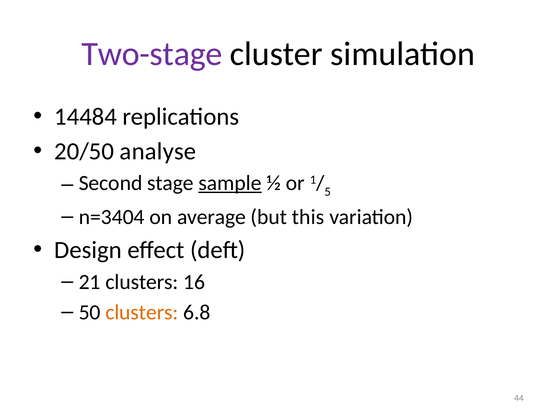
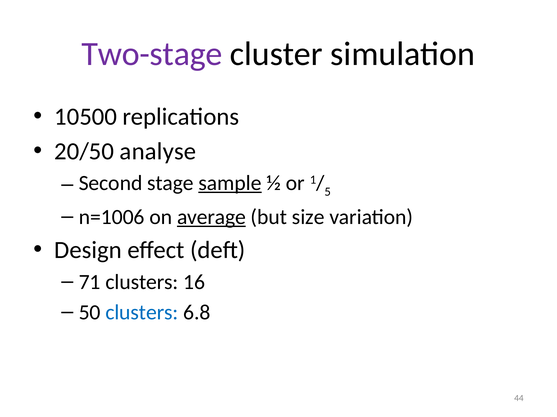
14484: 14484 -> 10500
n=3404: n=3404 -> n=1006
average underline: none -> present
this: this -> size
21: 21 -> 71
clusters at (142, 313) colour: orange -> blue
